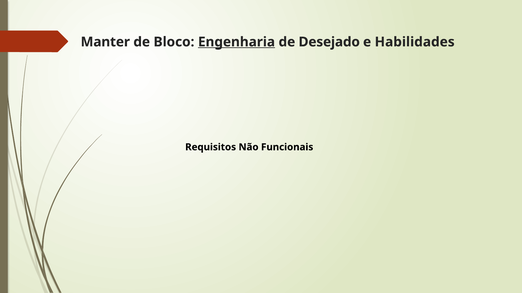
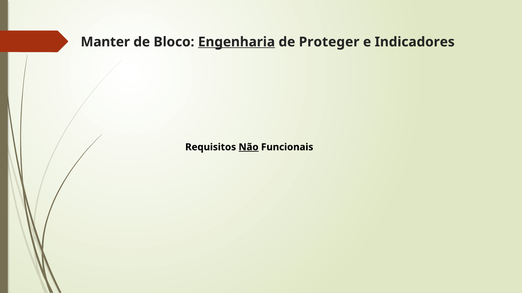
Desejado: Desejado -> Proteger
Habilidades: Habilidades -> Indicadores
Não underline: none -> present
